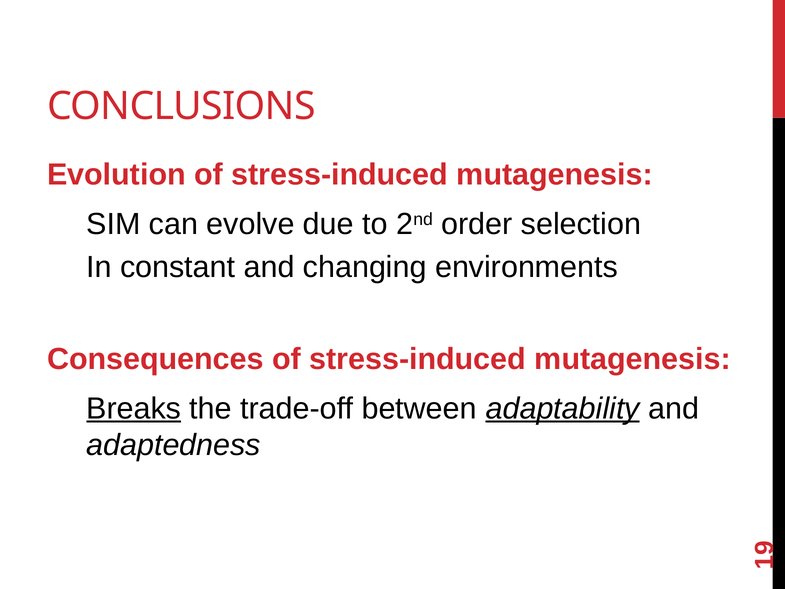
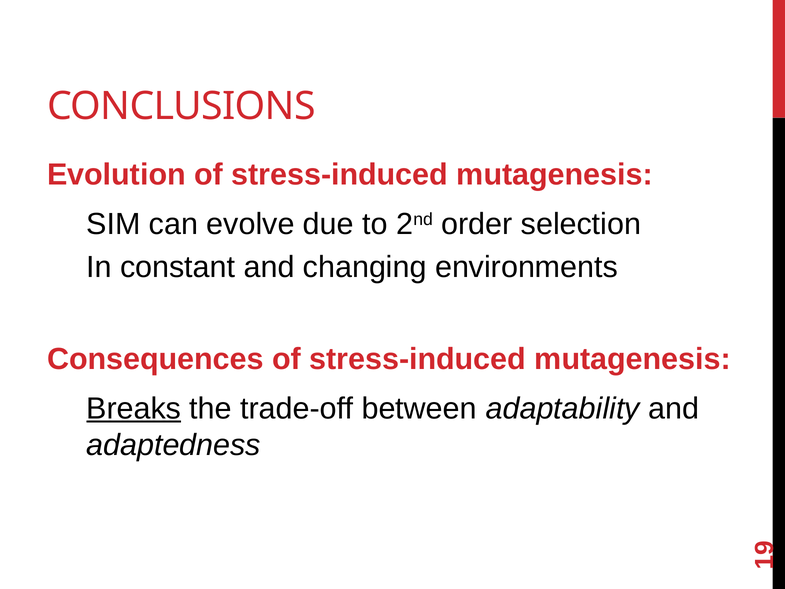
adaptability underline: present -> none
